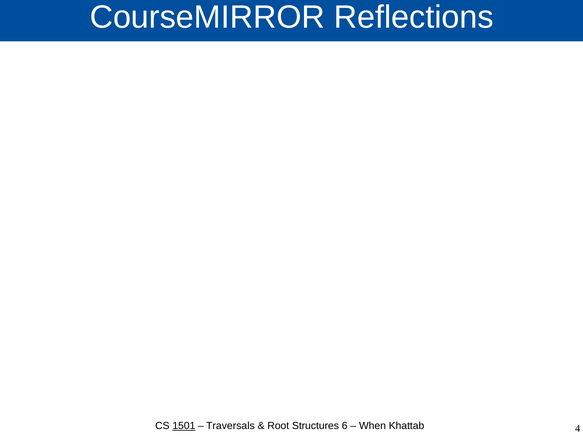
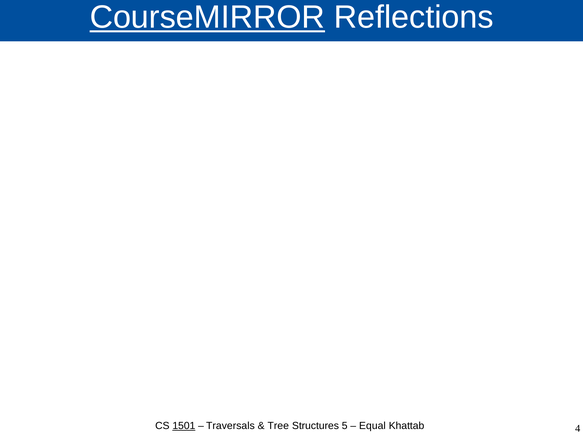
CourseMIRROR underline: none -> present
Root: Root -> Tree
6: 6 -> 5
When: When -> Equal
